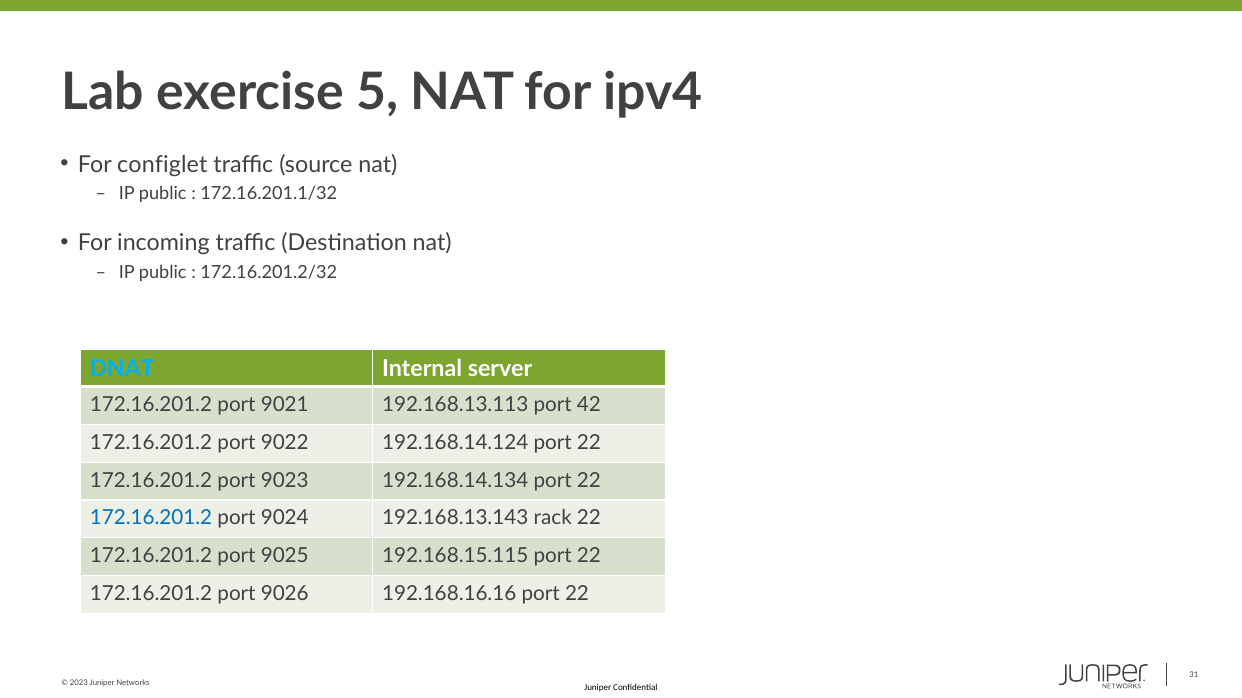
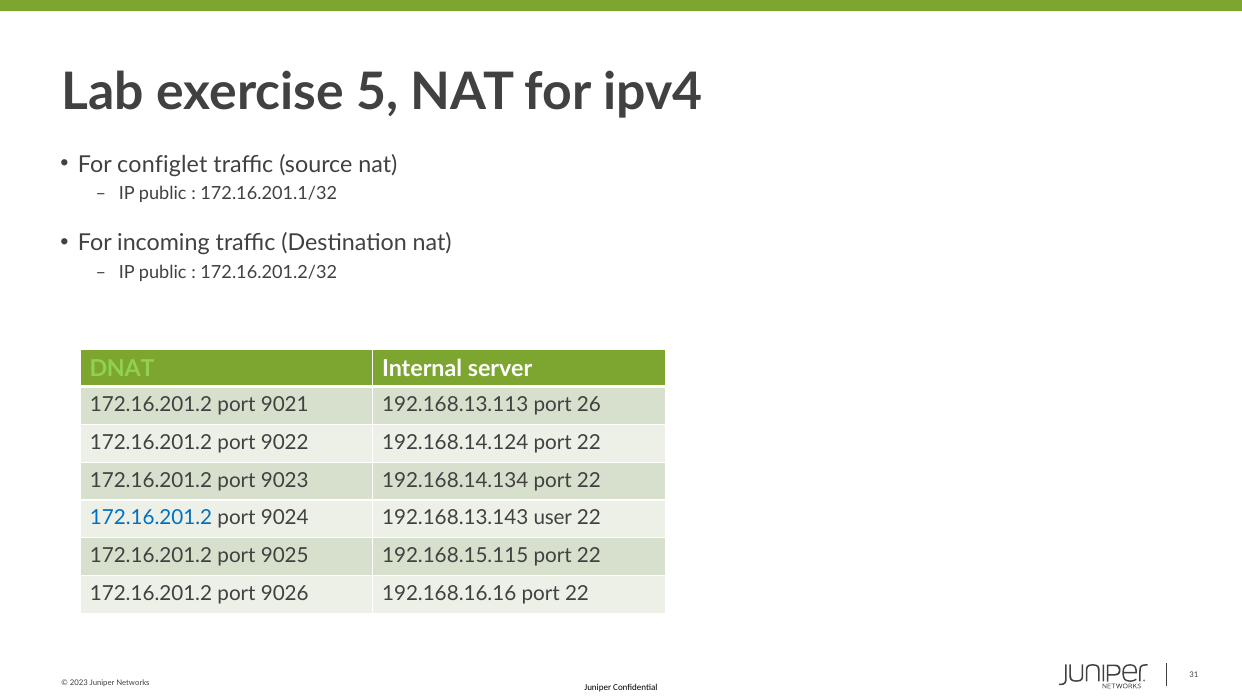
DNAT colour: light blue -> light green
42: 42 -> 26
rack: rack -> user
